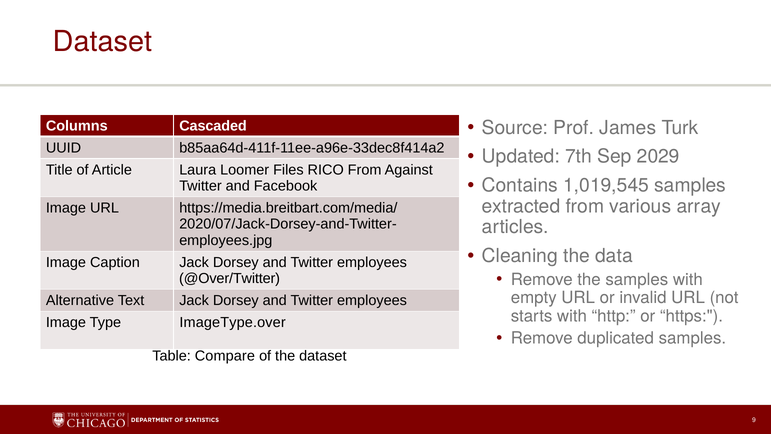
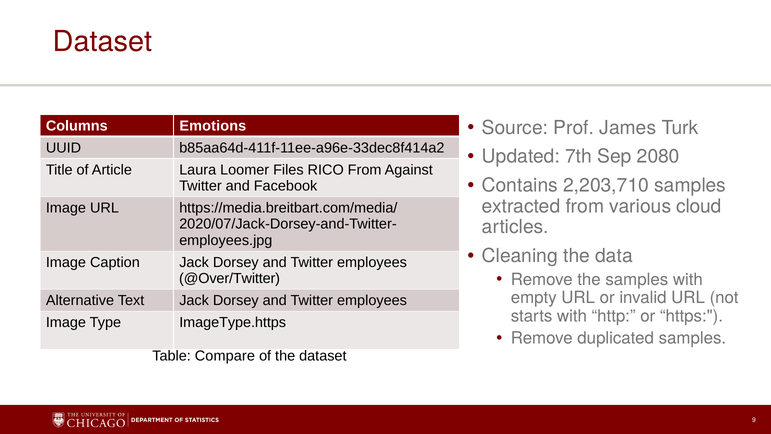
Cascaded: Cascaded -> Emotions
2029: 2029 -> 2080
1,019,545: 1,019,545 -> 2,203,710
array: array -> cloud
ImageType.over: ImageType.over -> ImageType.https
